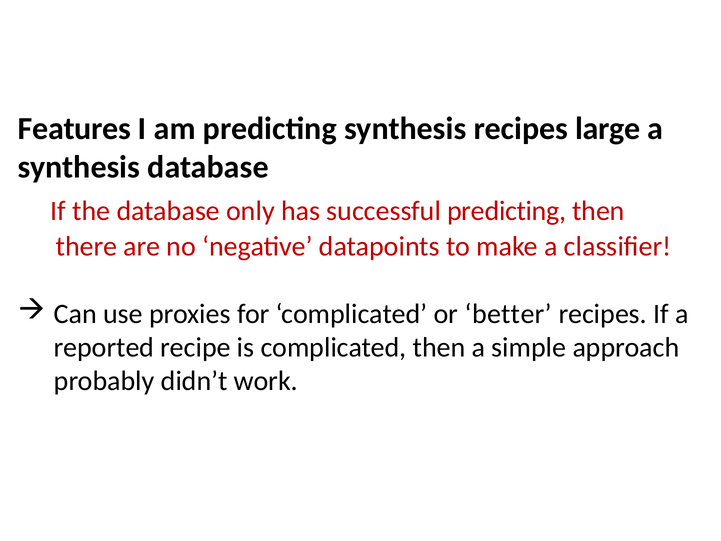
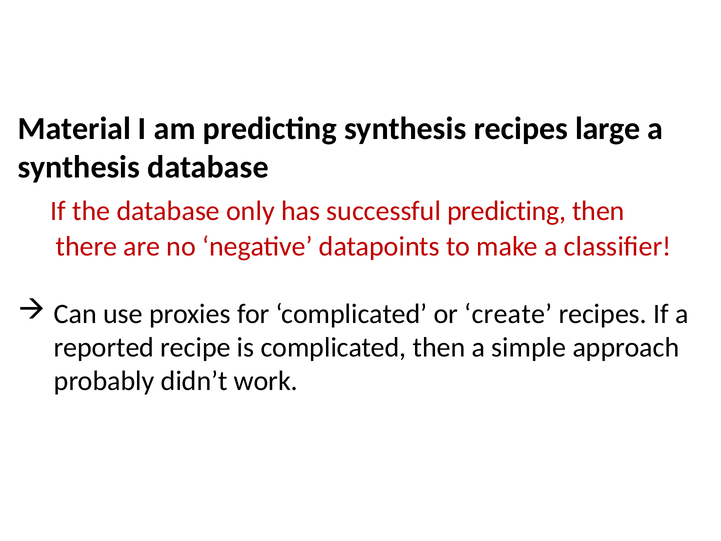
Features: Features -> Material
better: better -> create
